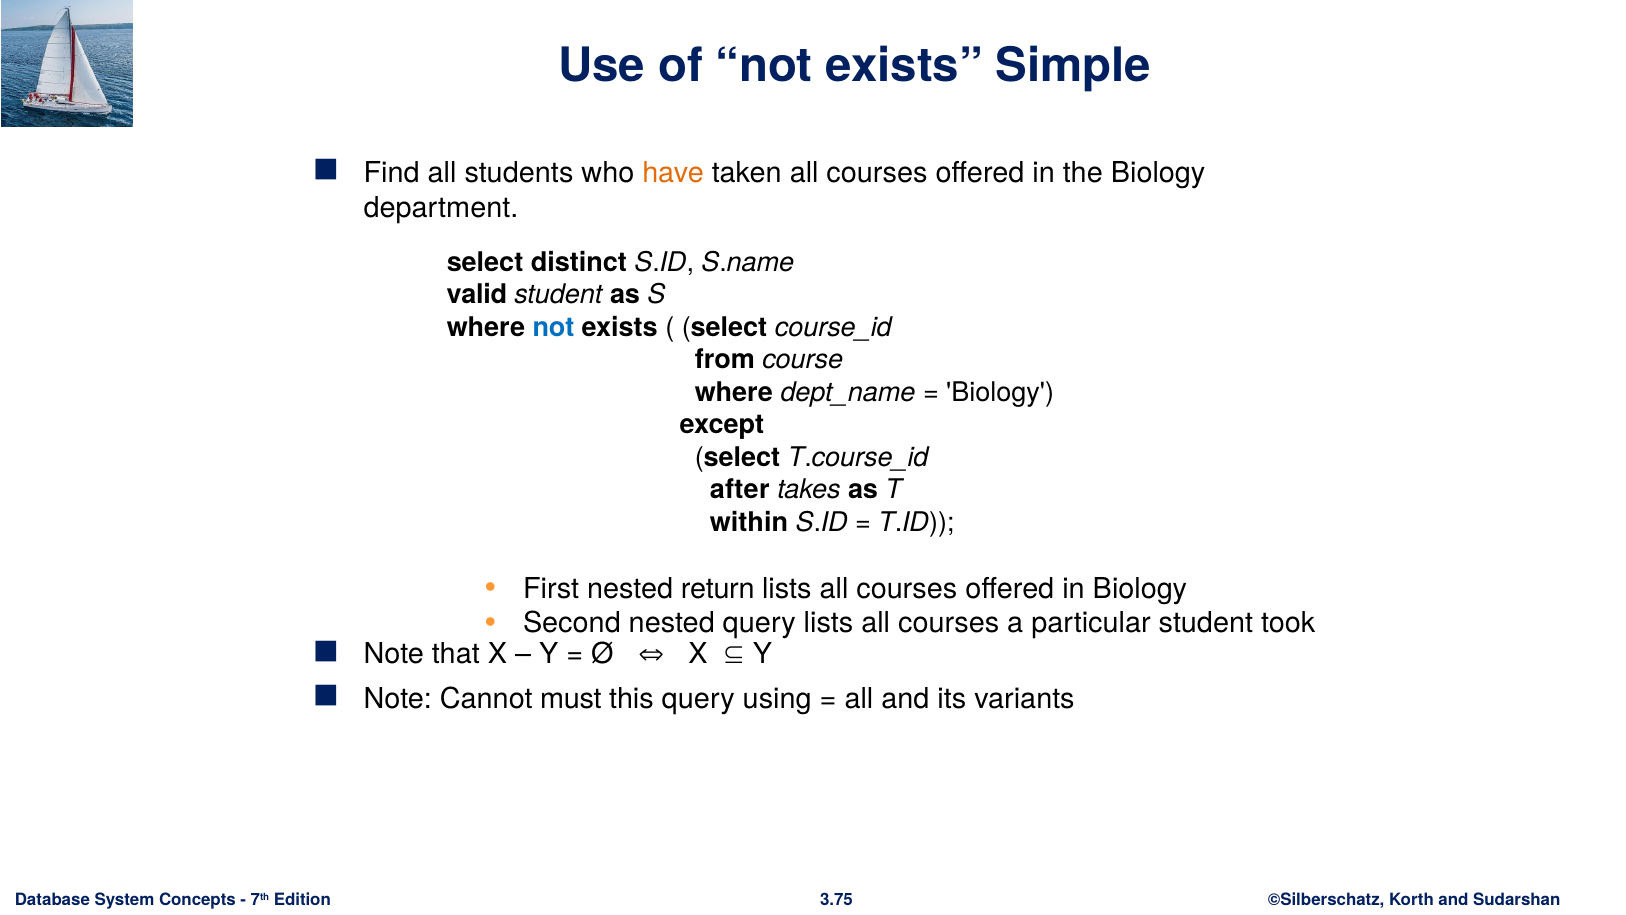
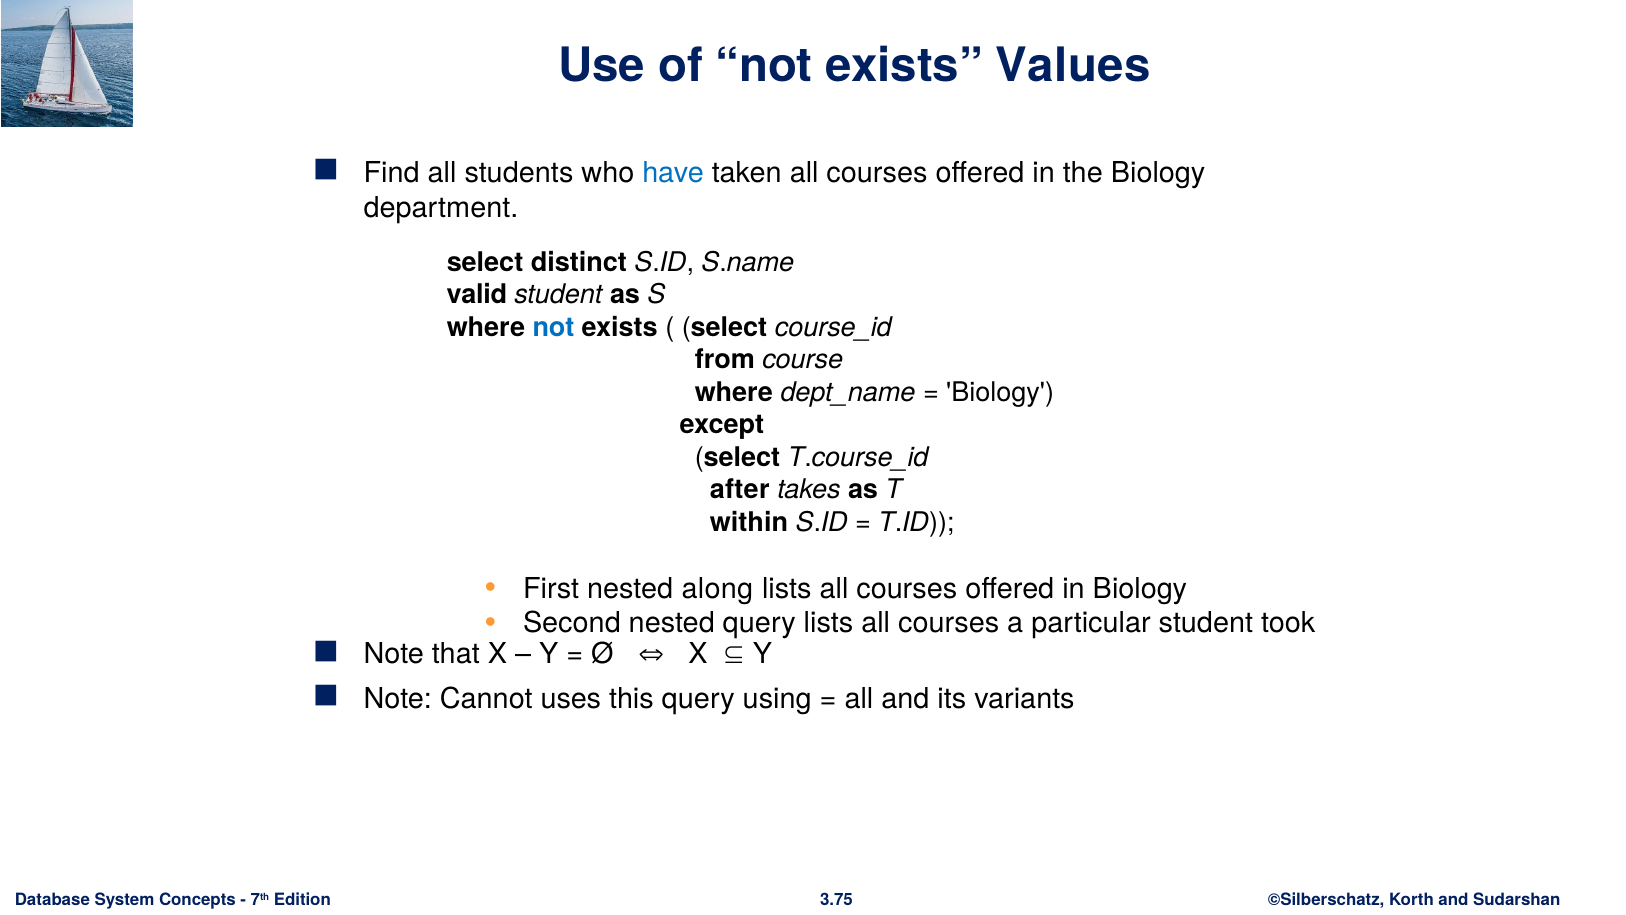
Simple: Simple -> Values
have colour: orange -> blue
return: return -> along
must: must -> uses
